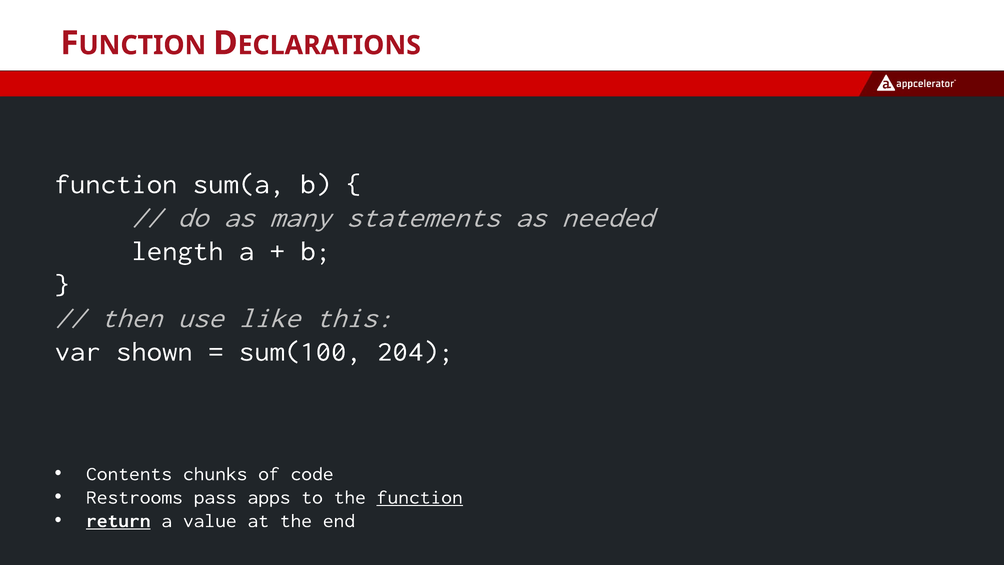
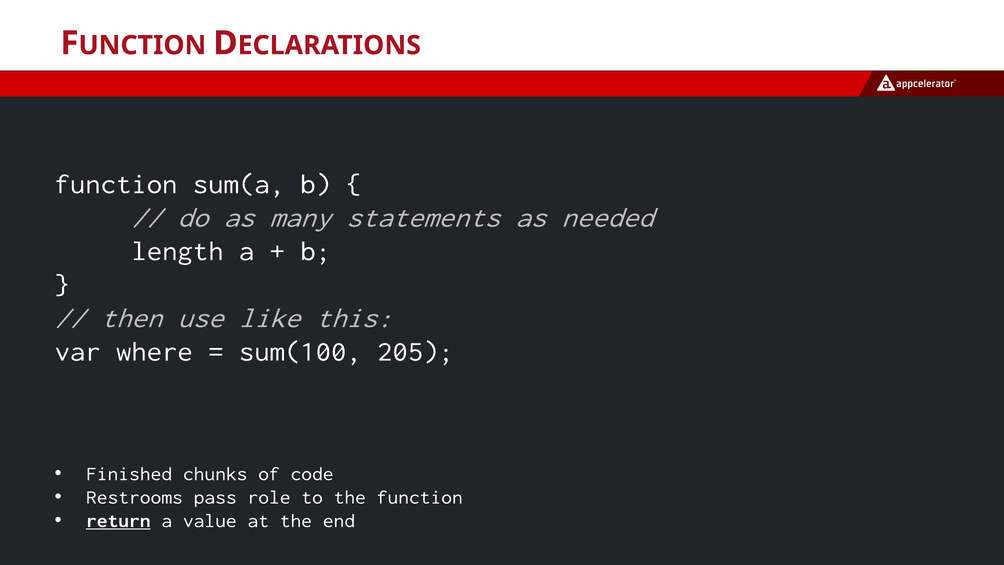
shown: shown -> where
204: 204 -> 205
Contents: Contents -> Finished
apps: apps -> role
function at (420, 497) underline: present -> none
